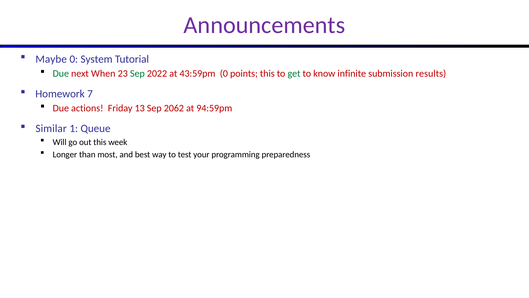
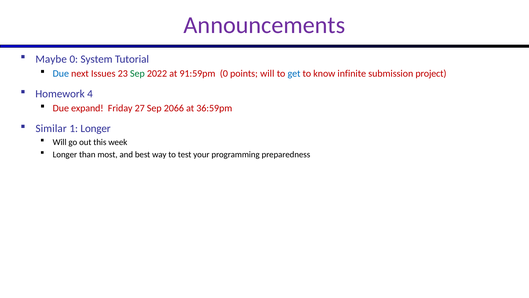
Due at (61, 73) colour: green -> blue
When: When -> Issues
43:59pm: 43:59pm -> 91:59pm
points this: this -> will
get colour: green -> blue
results: results -> project
7: 7 -> 4
actions: actions -> expand
13: 13 -> 27
2062: 2062 -> 2066
94:59pm: 94:59pm -> 36:59pm
1 Queue: Queue -> Longer
